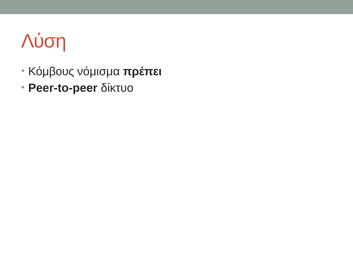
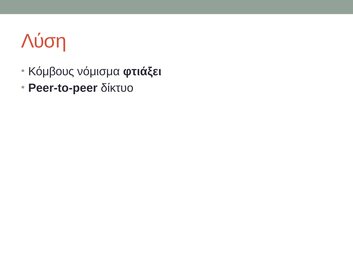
πρέπει: πρέπει -> φτιάξει
